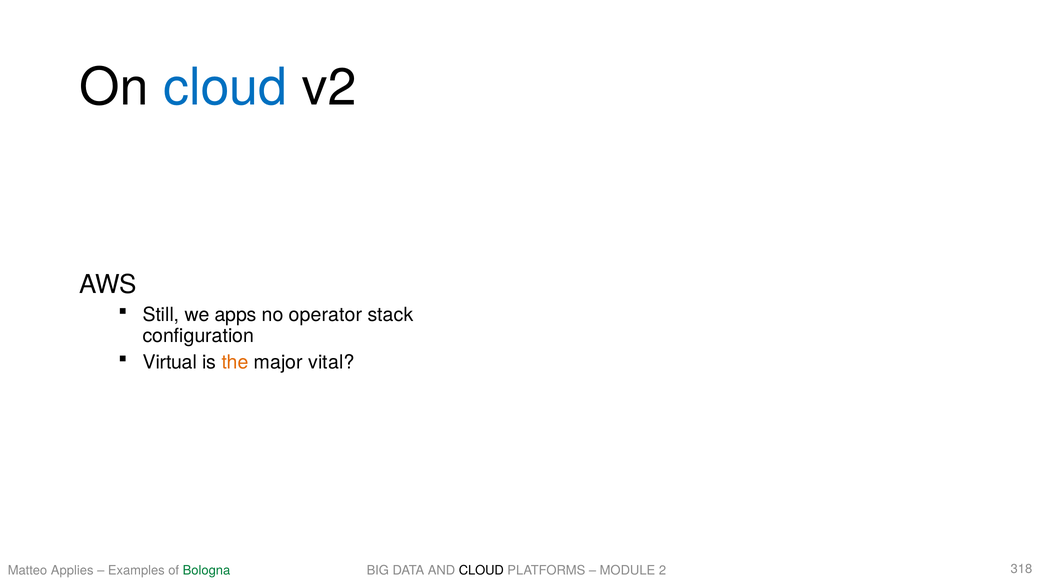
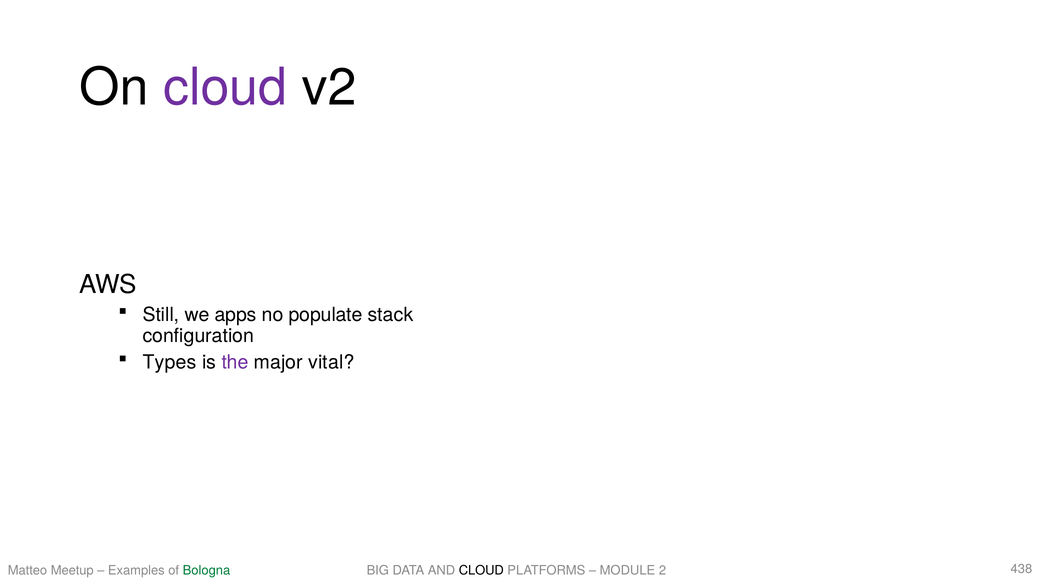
cloud at (225, 87) colour: blue -> purple
operator: operator -> populate
Virtual: Virtual -> Types
the colour: orange -> purple
Applies: Applies -> Meetup
318: 318 -> 438
